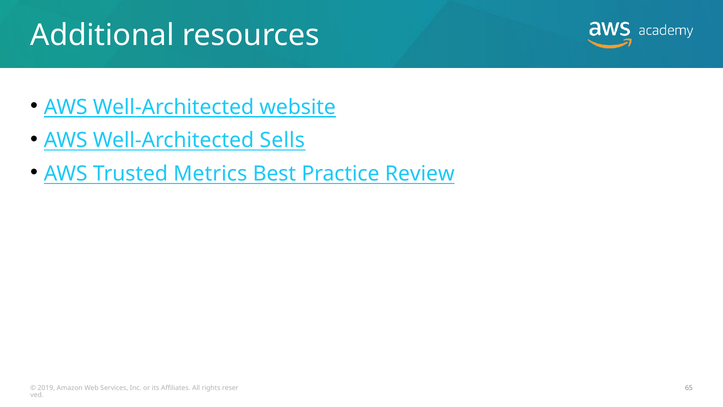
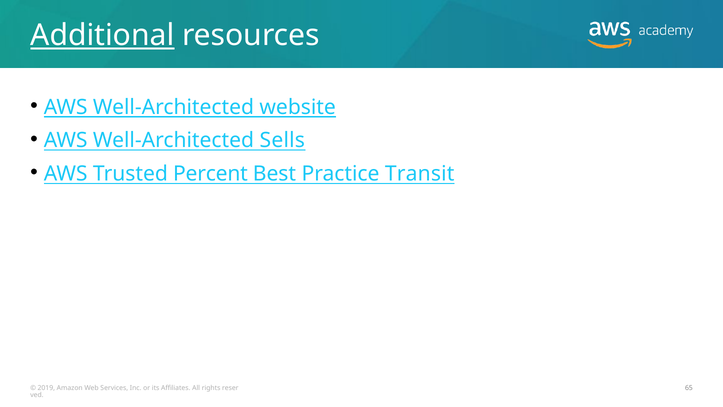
Additional underline: none -> present
Metrics: Metrics -> Percent
Review: Review -> Transit
